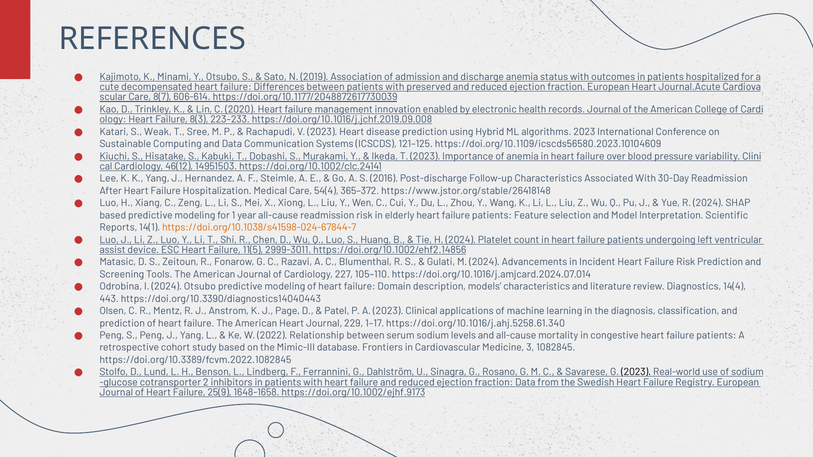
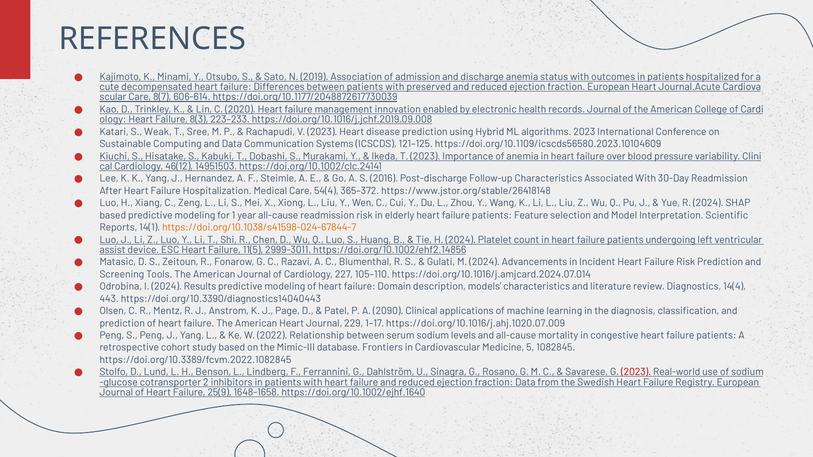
2024 Otsubo: Otsubo -> Results
A 2023: 2023 -> 2090
https://doi.org/10.1016/j.ahj.5258.61.340: https://doi.org/10.1016/j.ahj.5258.61.340 -> https://doi.org/10.1016/j.ahj.1020.07.009
3: 3 -> 5
2023 at (636, 372) colour: black -> red
https://doi.org/10.1002/ejhf.9173: https://doi.org/10.1002/ejhf.9173 -> https://doi.org/10.1002/ejhf.1640
